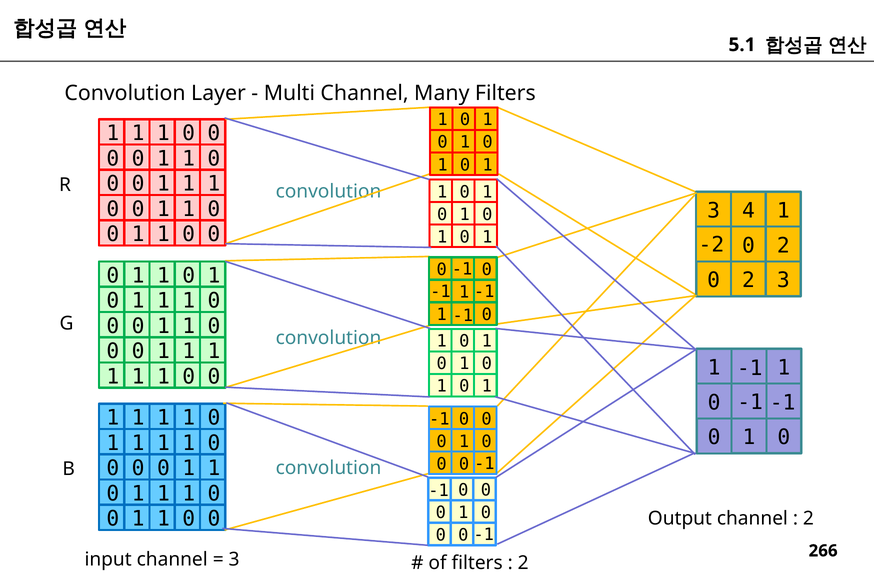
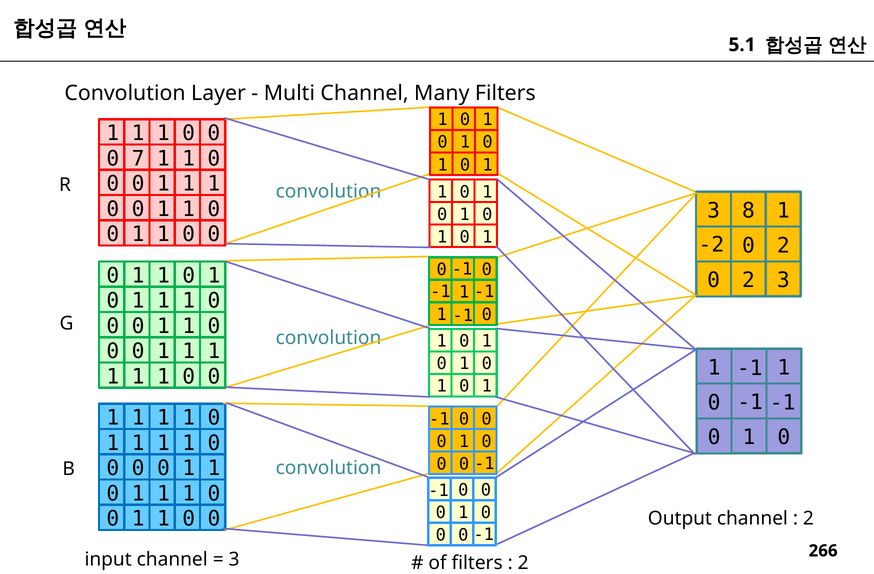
0 at (138, 159): 0 -> 7
4: 4 -> 8
